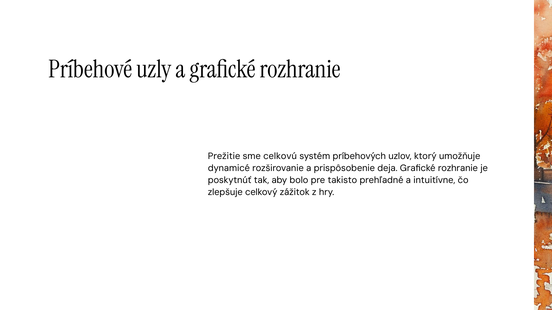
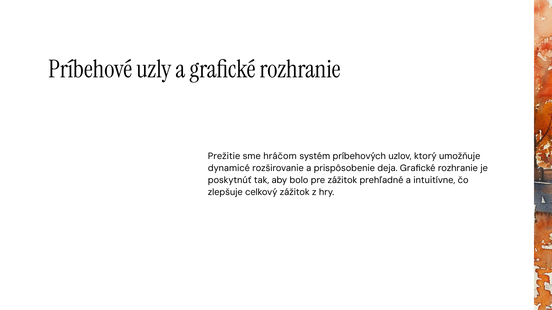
celkovú: celkovú -> hráčom
pre takisto: takisto -> zážitok
